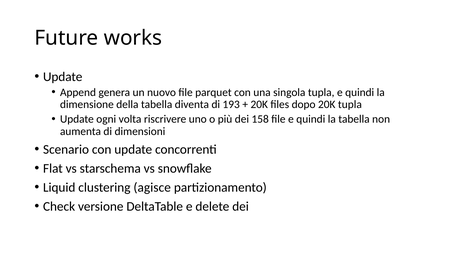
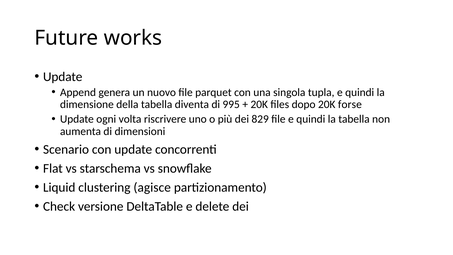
193: 193 -> 995
20K tupla: tupla -> forse
158: 158 -> 829
